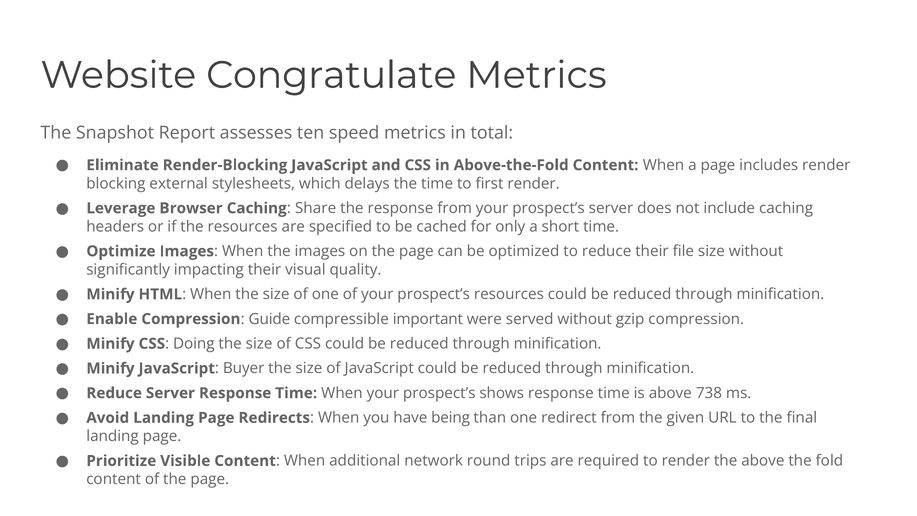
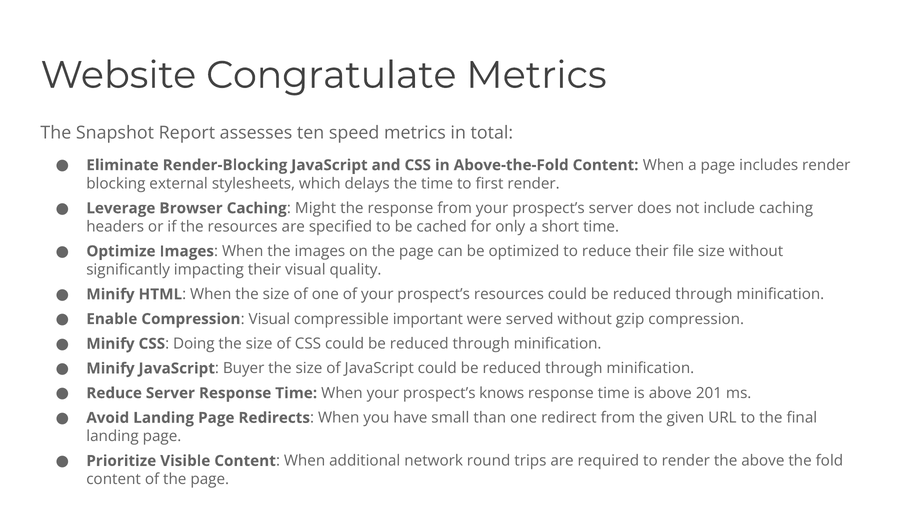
Share: Share -> Might
Compression Guide: Guide -> Visual
shows: shows -> knows
738: 738 -> 201
being: being -> small
